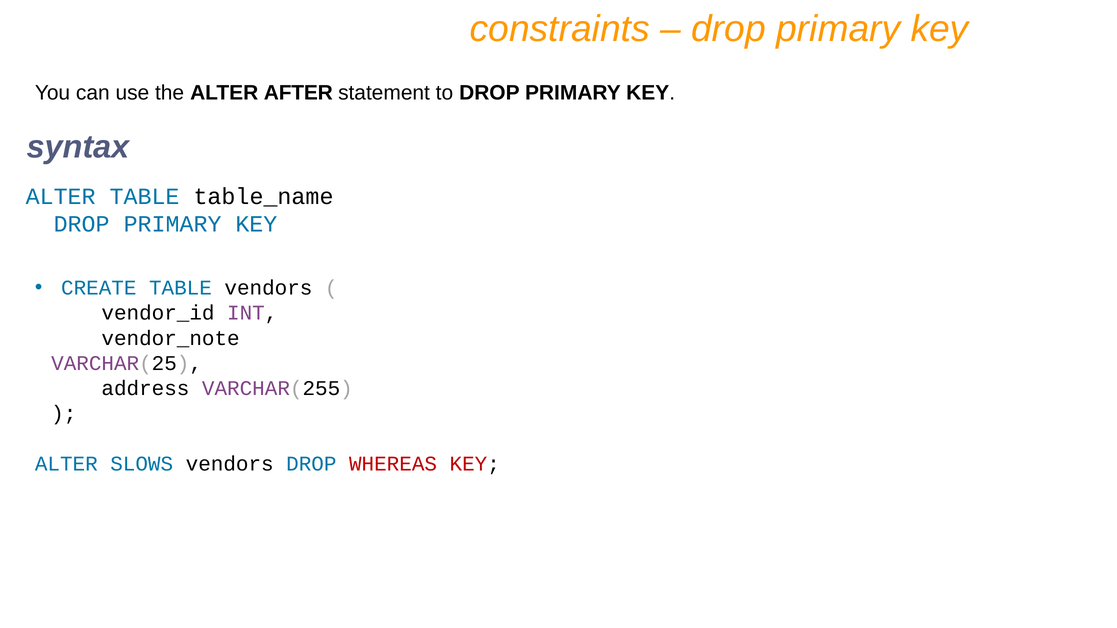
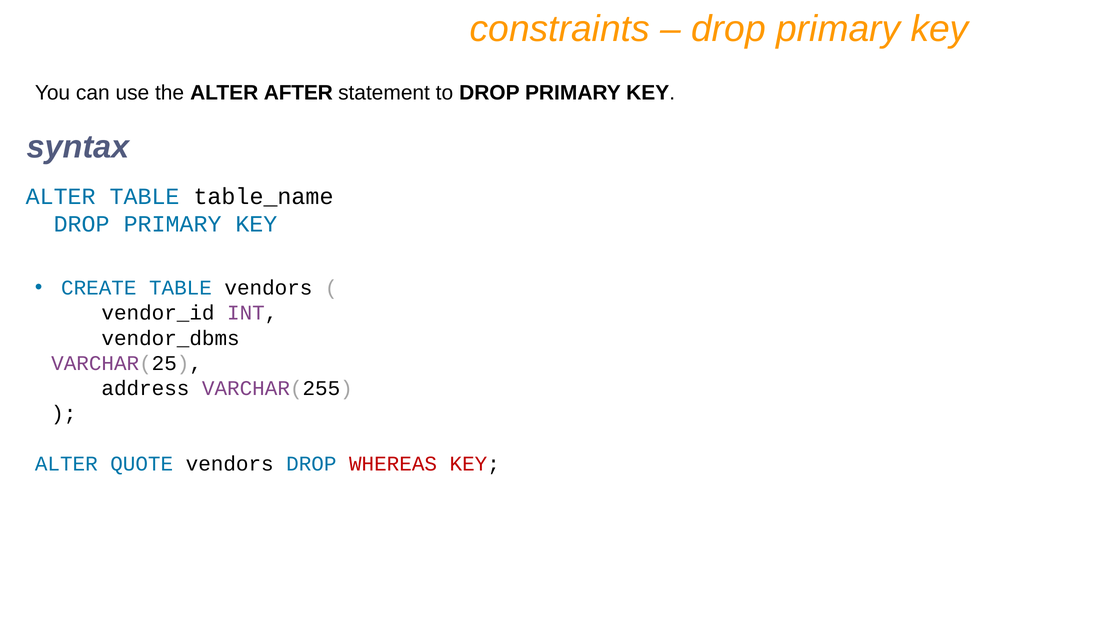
vendor_note: vendor_note -> vendor_dbms
SLOWS: SLOWS -> QUOTE
